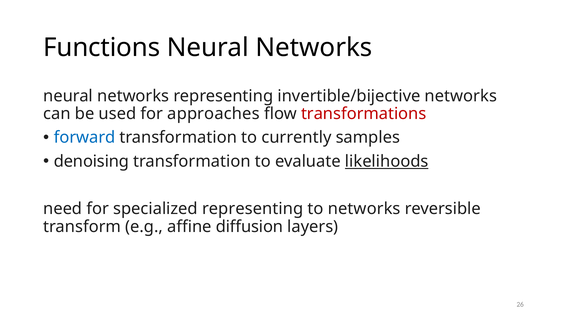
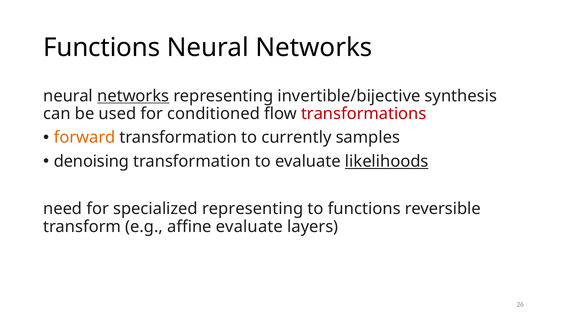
networks at (133, 96) underline: none -> present
invertible/bijective networks: networks -> synthesis
approaches: approaches -> conditioned
forward colour: blue -> orange
to networks: networks -> functions
affine diffusion: diffusion -> evaluate
